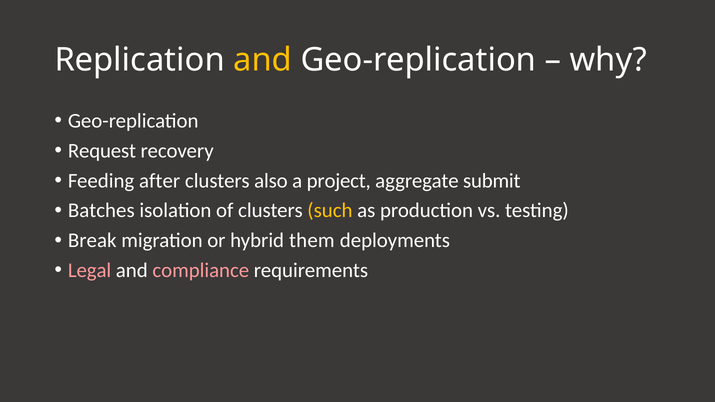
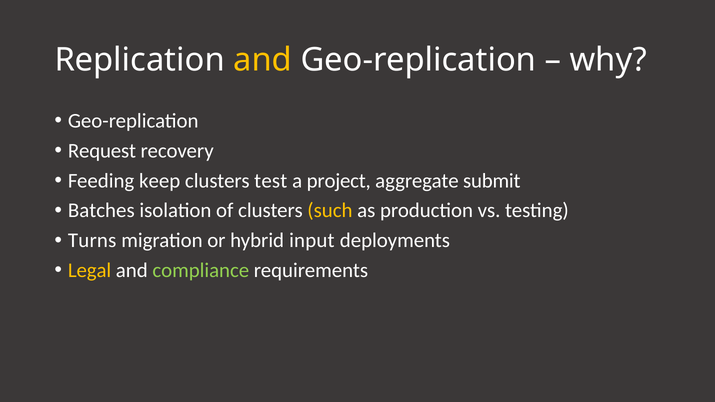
after: after -> keep
also: also -> test
Break: Break -> Turns
them: them -> input
Legal colour: pink -> yellow
compliance colour: pink -> light green
